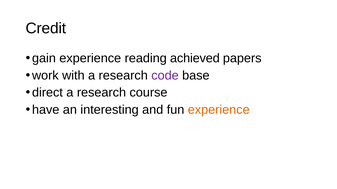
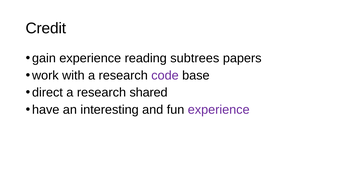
achieved: achieved -> subtrees
course: course -> shared
experience at (219, 110) colour: orange -> purple
